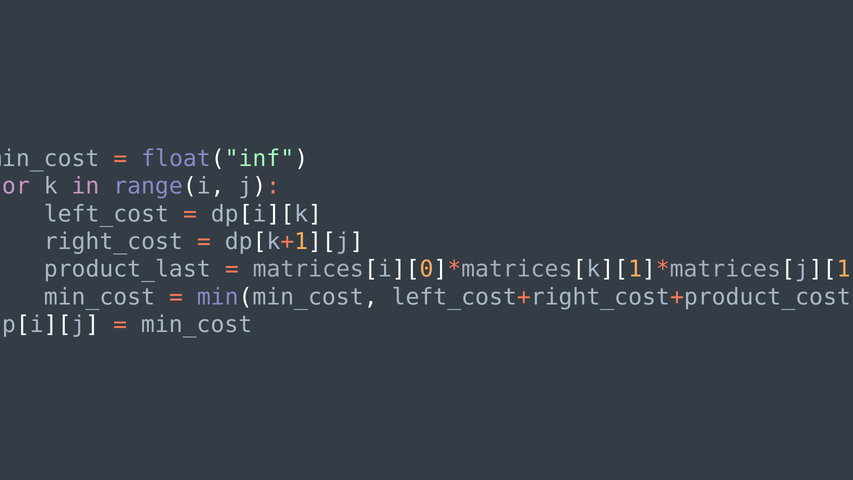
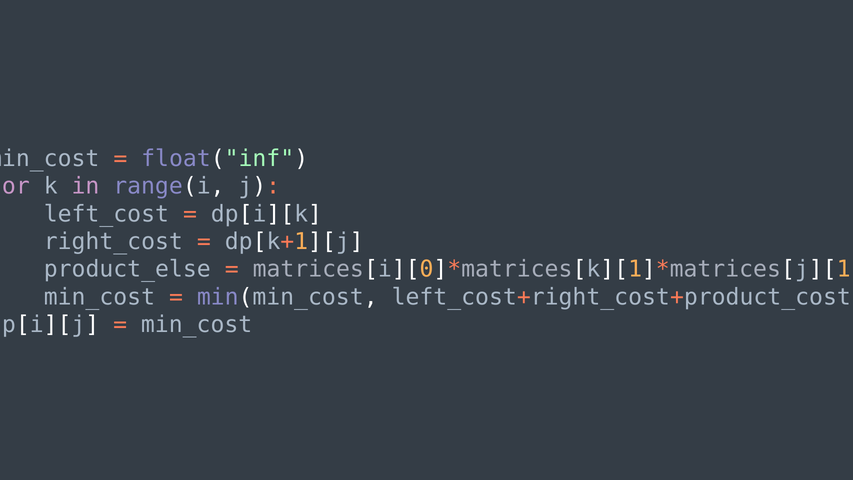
product_last: product_last -> product_else
